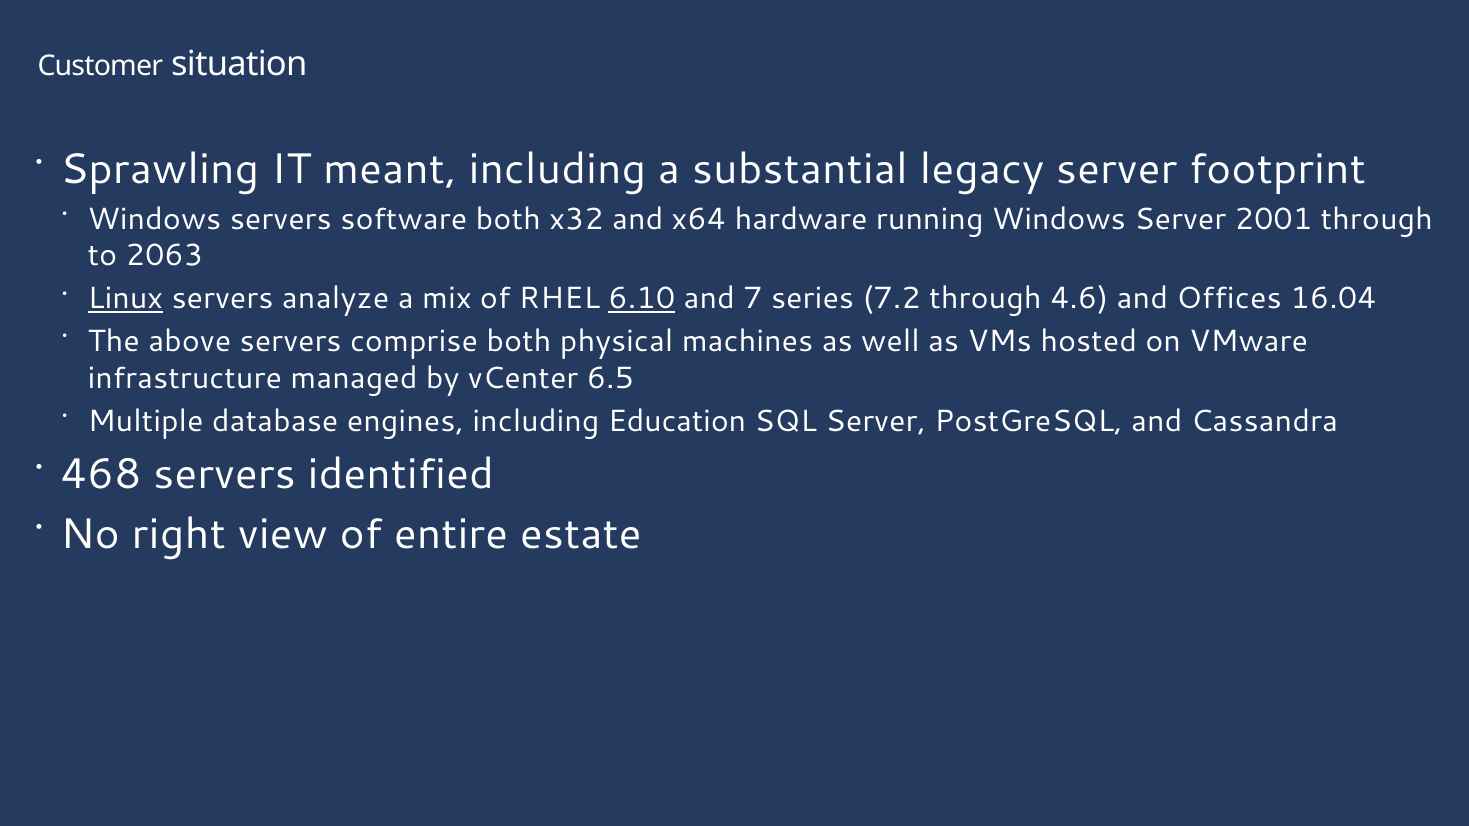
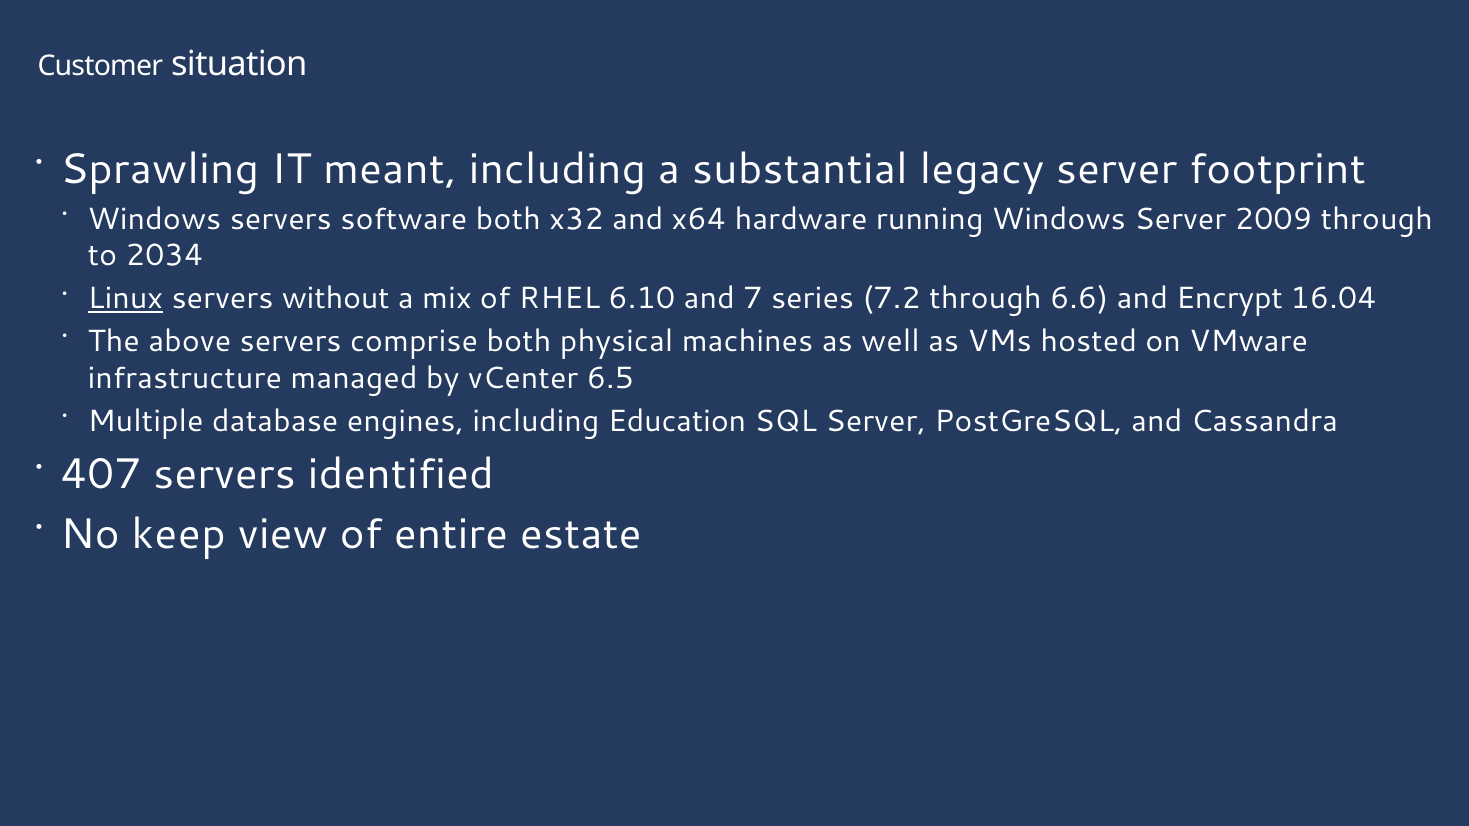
2001: 2001 -> 2009
2063: 2063 -> 2034
analyze: analyze -> without
6.10 underline: present -> none
4.6: 4.6 -> 6.6
Offices: Offices -> Encrypt
468: 468 -> 407
right: right -> keep
